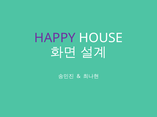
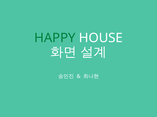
HAPPY colour: purple -> green
